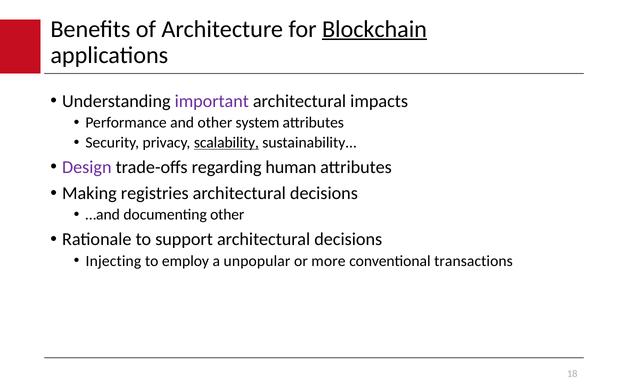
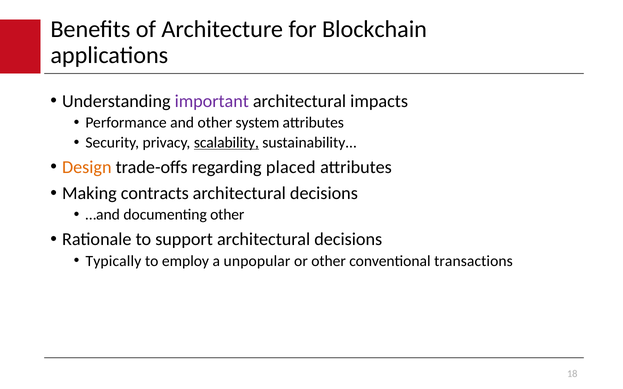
Blockchain underline: present -> none
Design colour: purple -> orange
human: human -> placed
registries: registries -> contracts
Injecting: Injecting -> Typically
or more: more -> other
